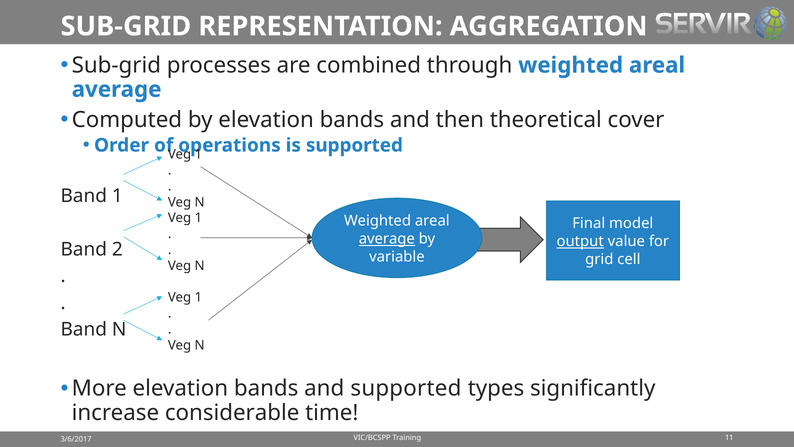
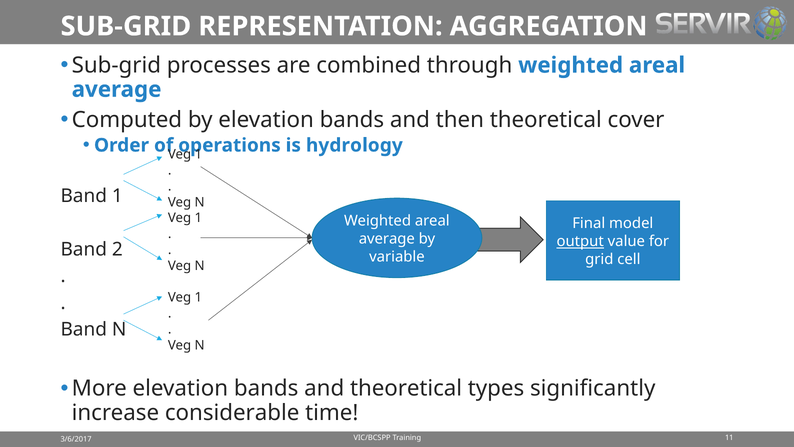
is supported: supported -> hydrology
average at (387, 239) underline: present -> none
and supported: supported -> theoretical
